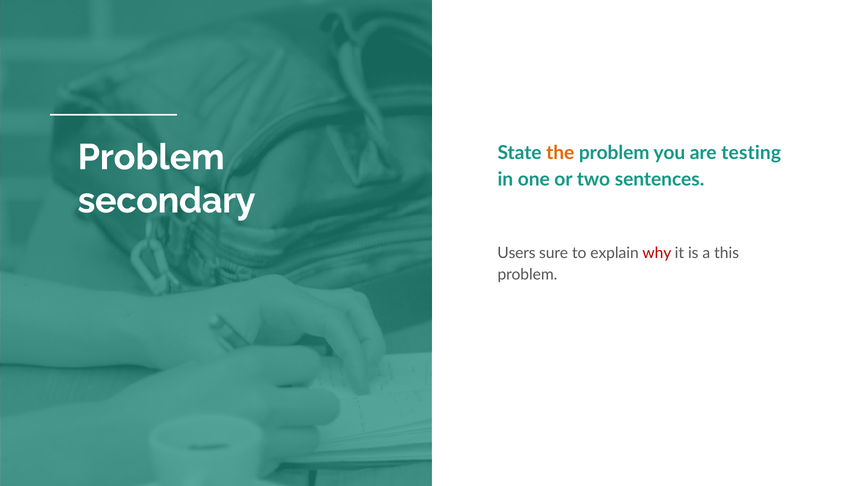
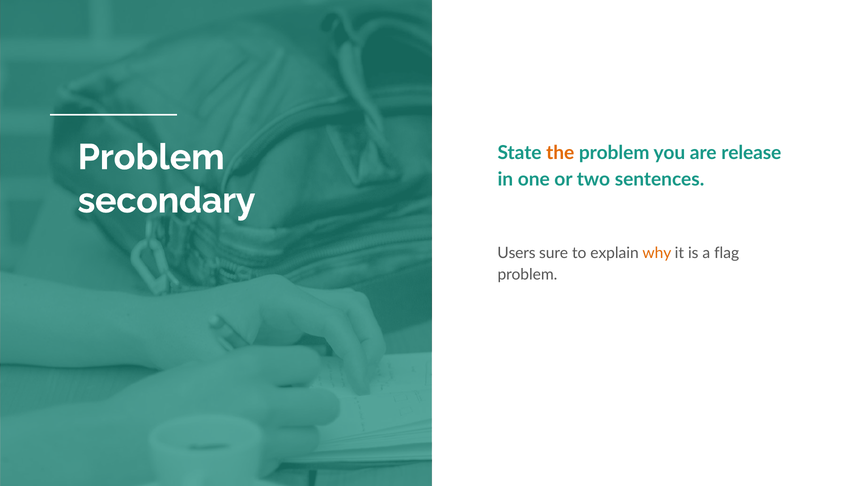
testing: testing -> release
why colour: red -> orange
this: this -> flag
